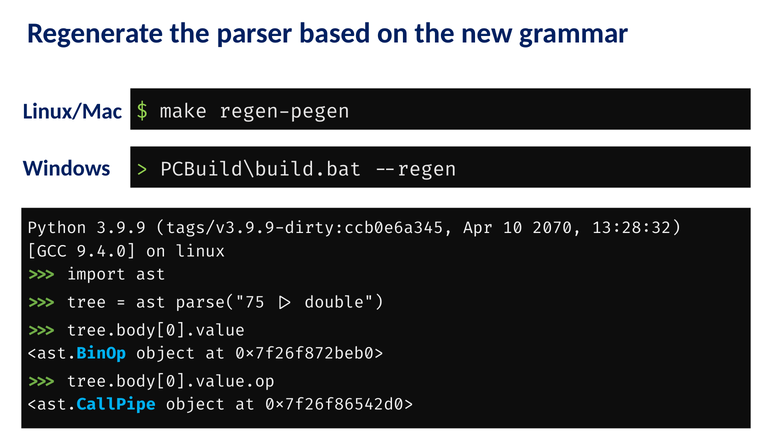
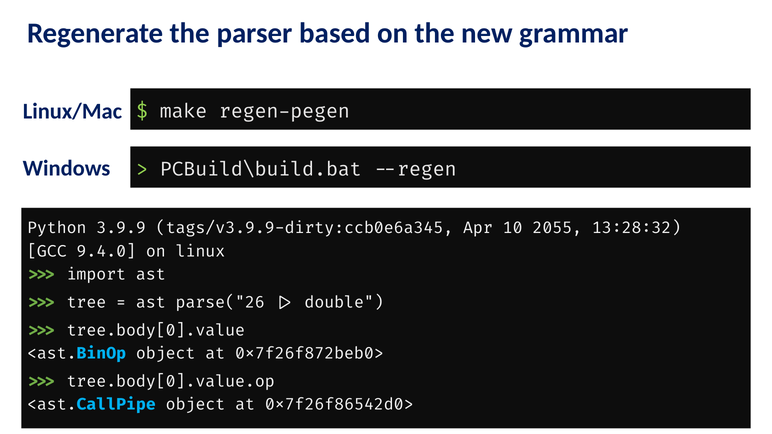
2070: 2070 -> 2055
ast.parse("75: ast.parse("75 -> ast.parse("26
